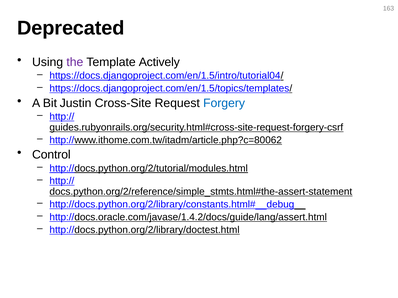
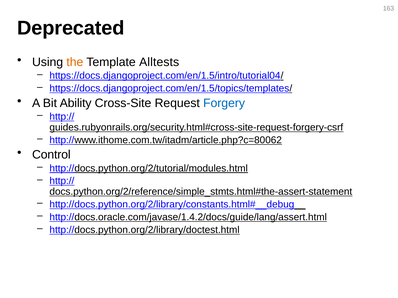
the colour: purple -> orange
Actively: Actively -> Alltests
Justin: Justin -> Ability
